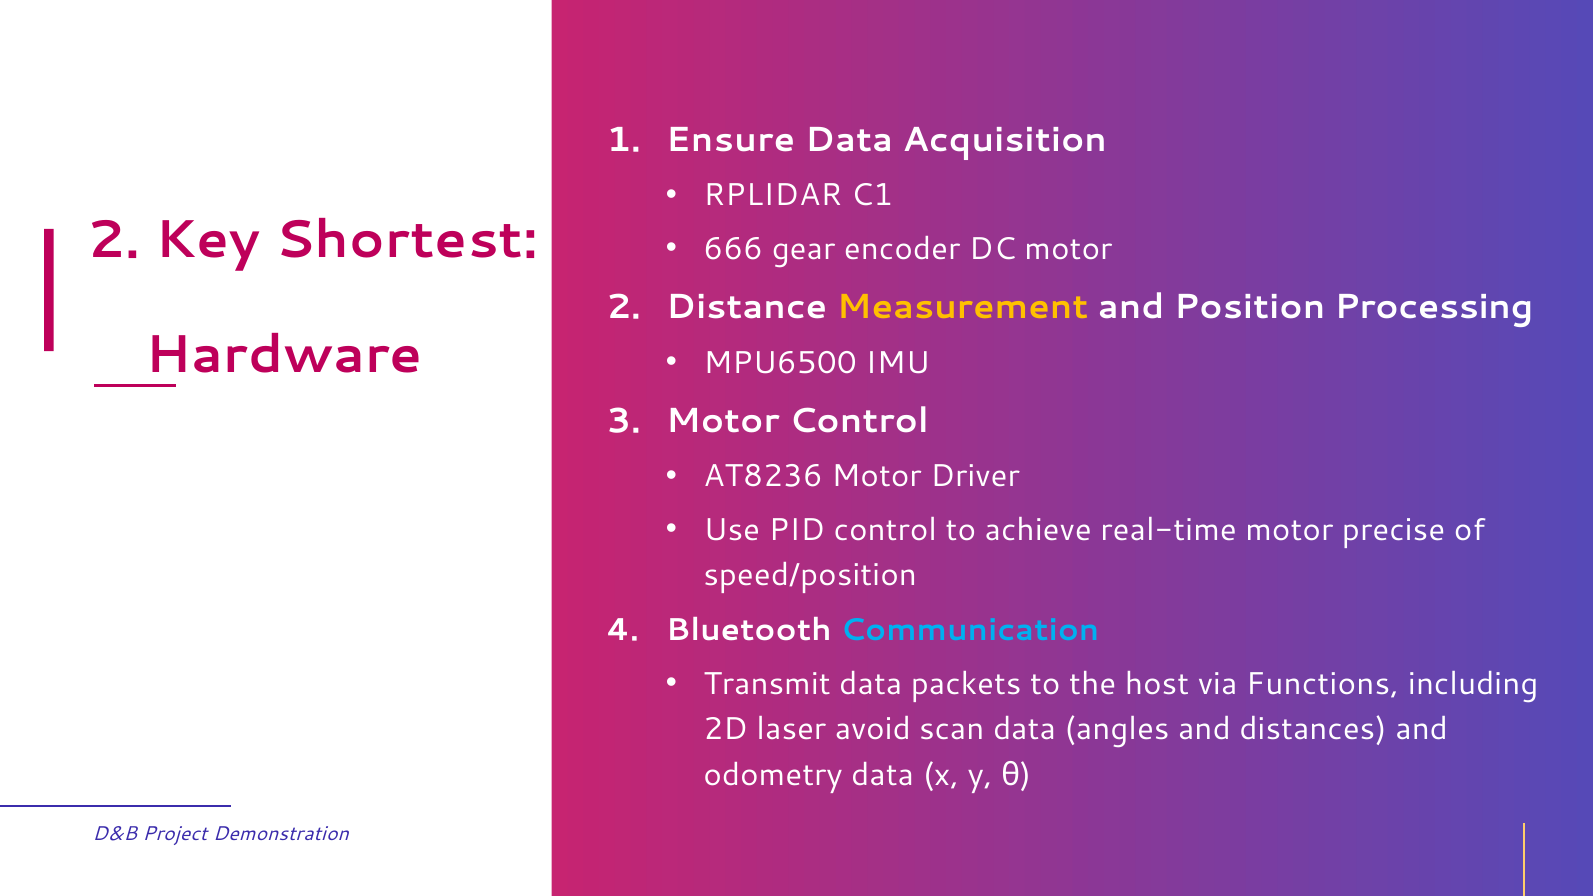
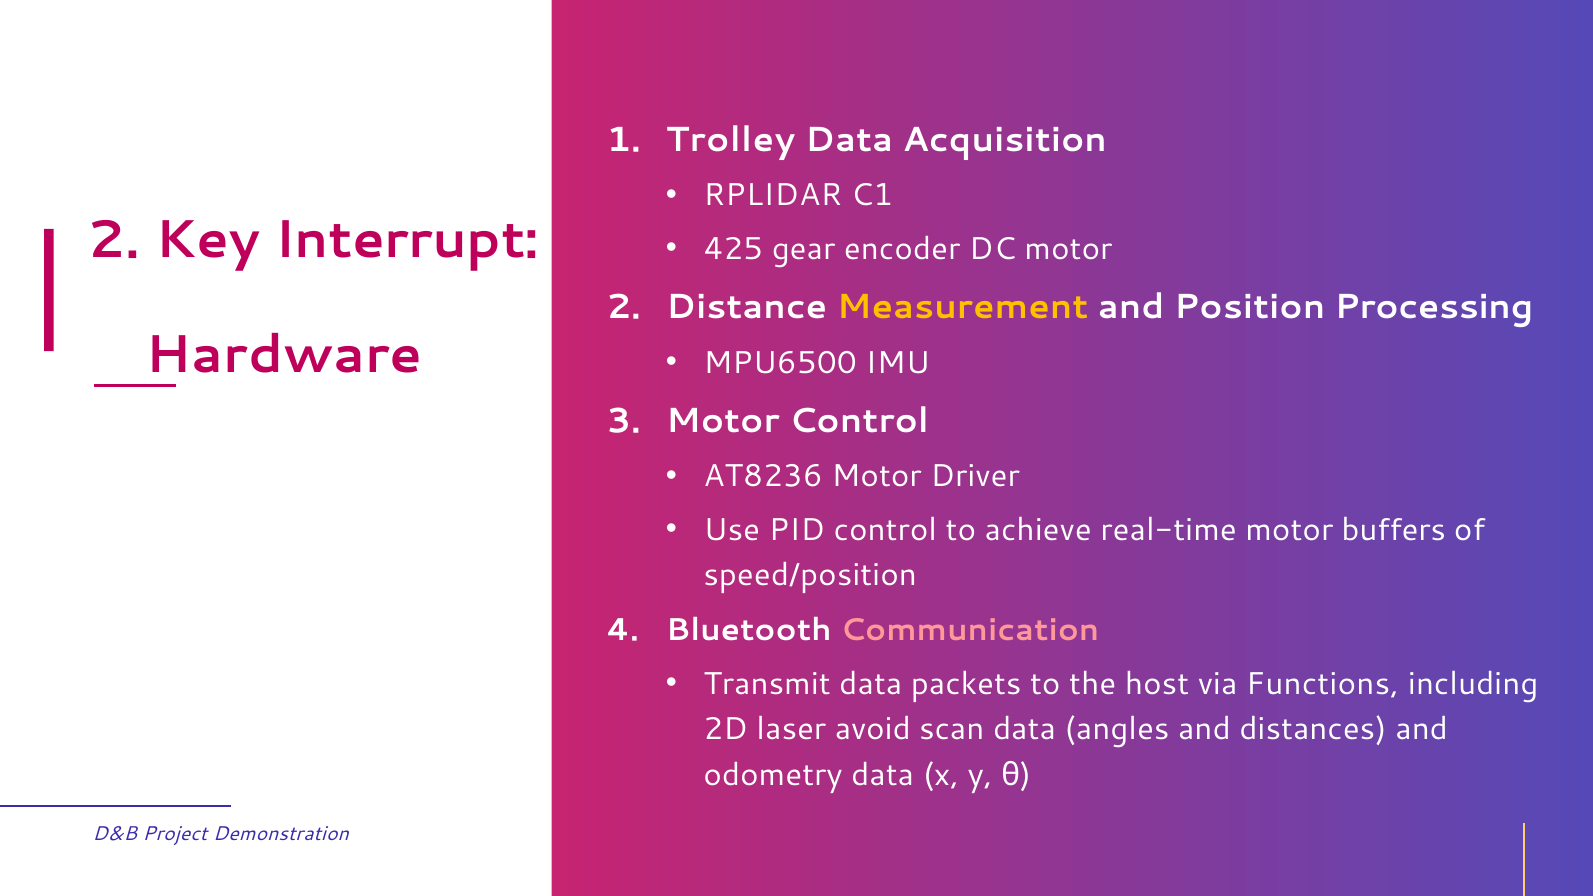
Ensure: Ensure -> Trolley
Shortest: Shortest -> Interrupt
666: 666 -> 425
precise: precise -> buffers
Communication colour: light blue -> pink
